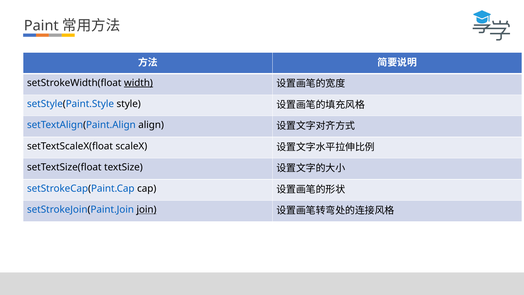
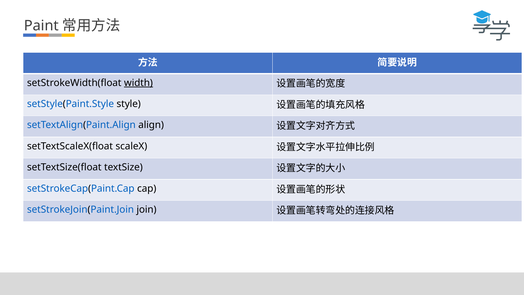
join underline: present -> none
